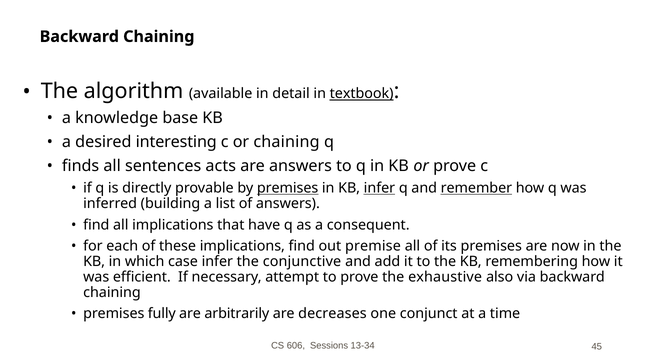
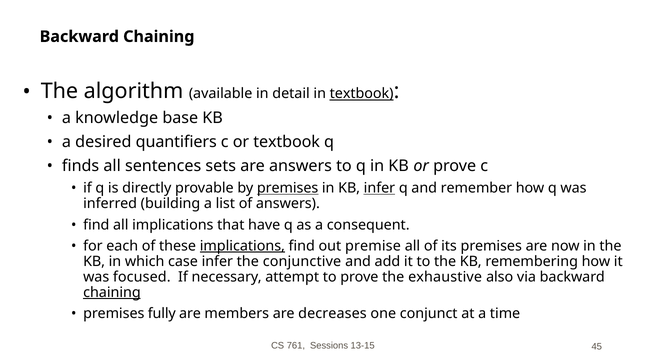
interesting: interesting -> quantifiers
or chaining: chaining -> textbook
acts: acts -> sets
remember underline: present -> none
implications at (242, 246) underline: none -> present
efficient: efficient -> focused
chaining at (112, 293) underline: none -> present
arbitrarily: arbitrarily -> members
606: 606 -> 761
13-34: 13-34 -> 13-15
